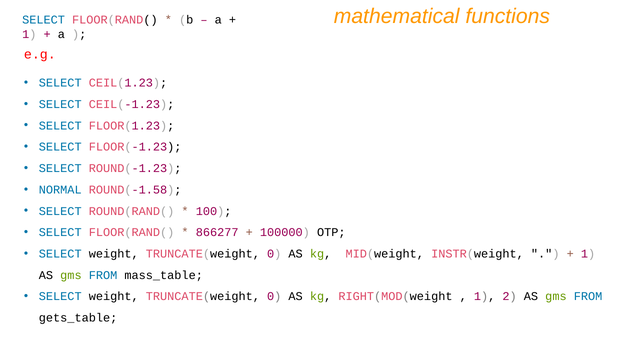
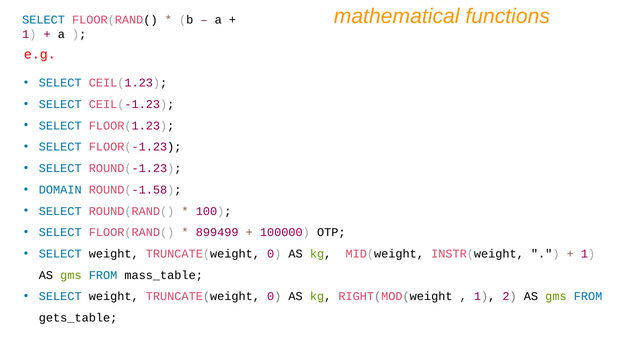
NORMAL: NORMAL -> DOMAIN
866277: 866277 -> 899499
